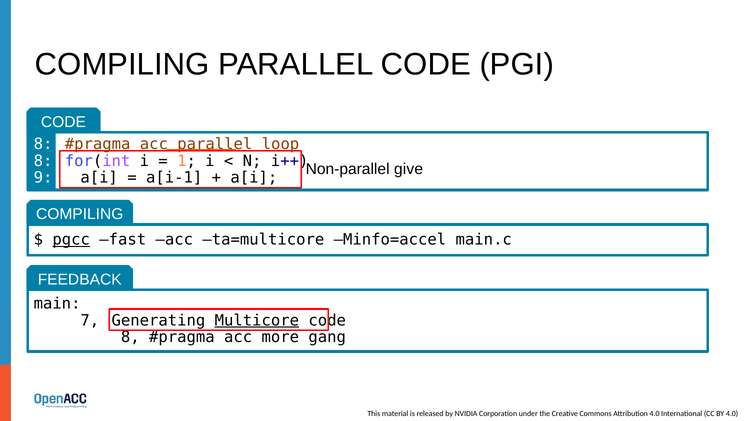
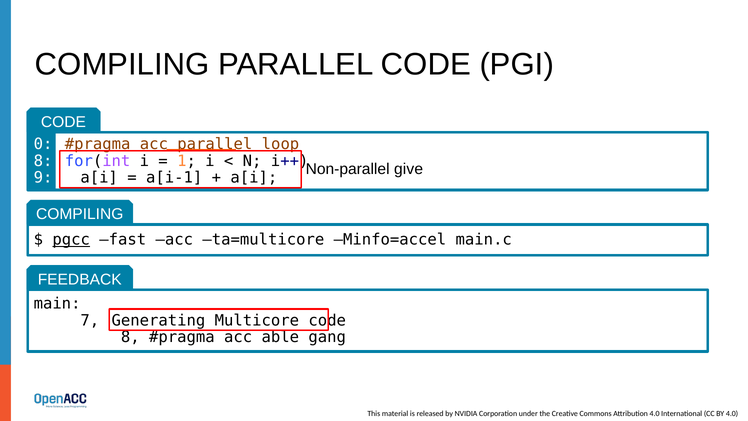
8 at (43, 144): 8 -> 0
Multicore underline: present -> none
more: more -> able
